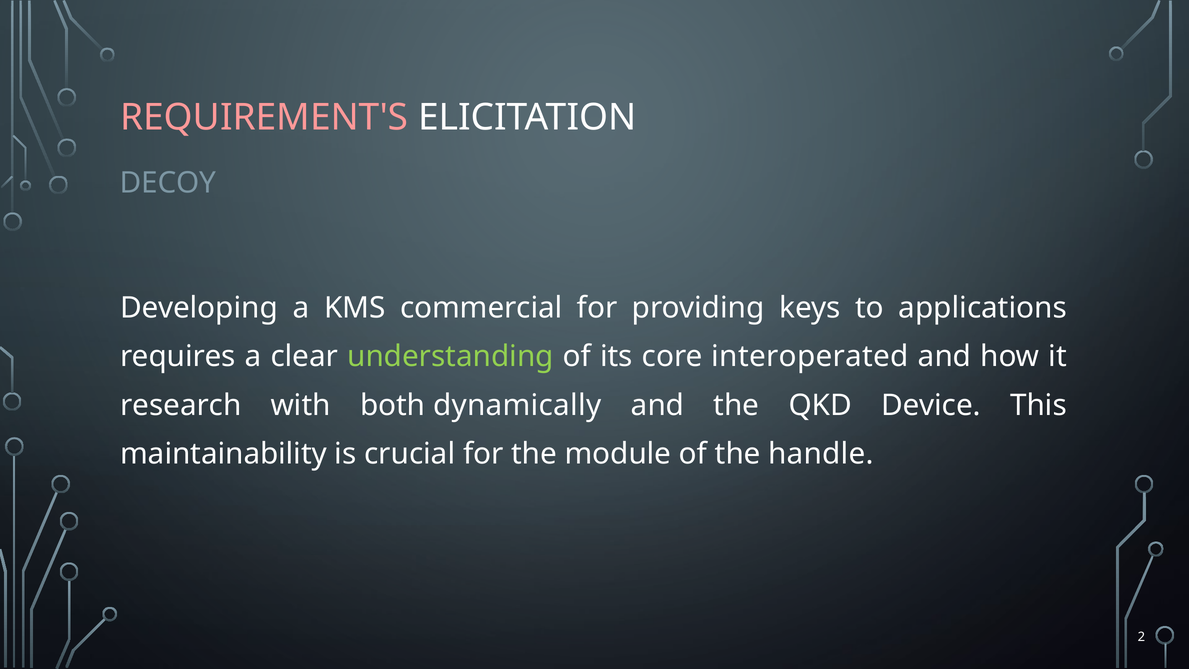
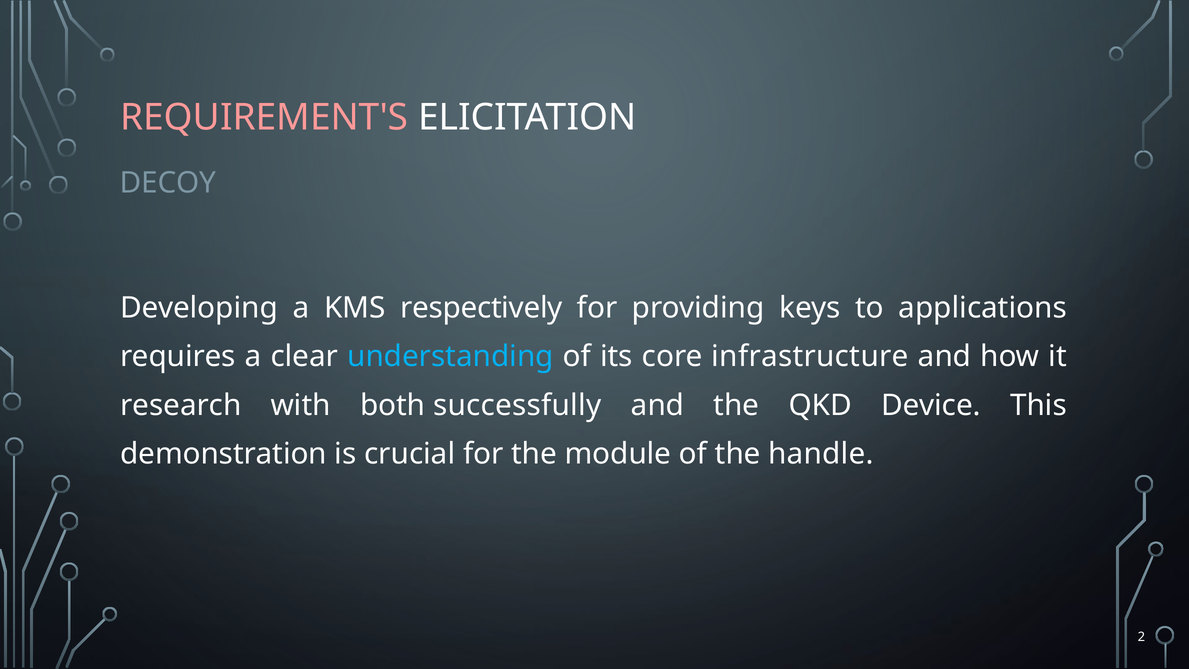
commercial: commercial -> respectively
understanding colour: light green -> light blue
interoperated: interoperated -> infrastructure
dynamically: dynamically -> successfully
maintainability: maintainability -> demonstration
